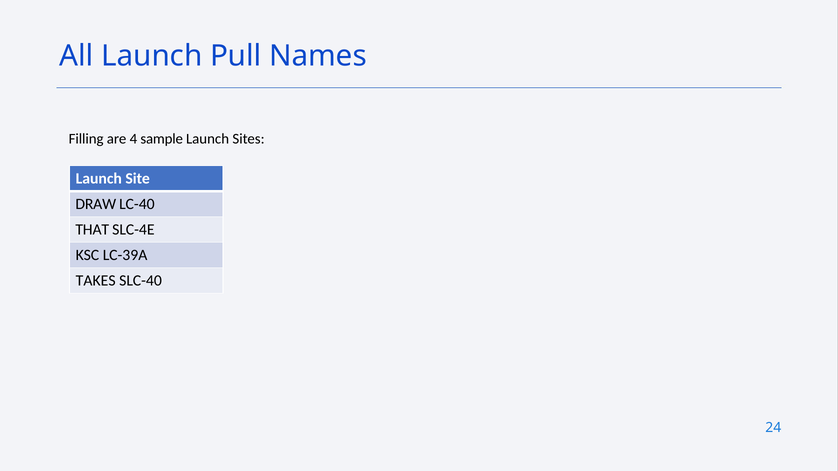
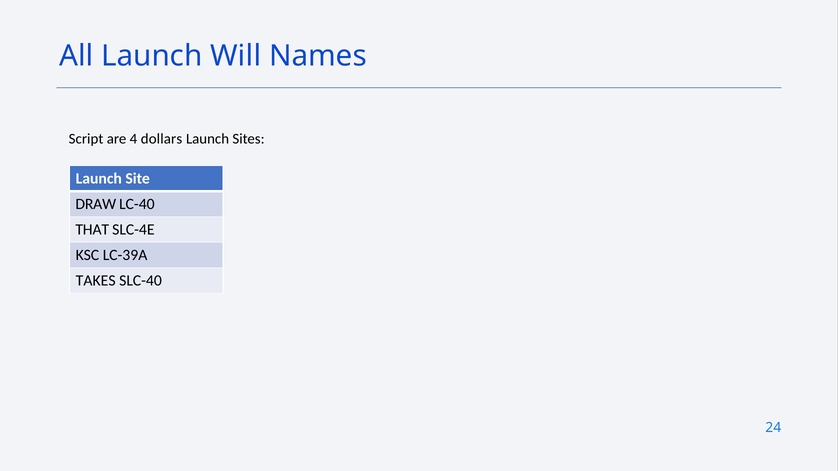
Pull: Pull -> Will
Filling: Filling -> Script
sample: sample -> dollars
